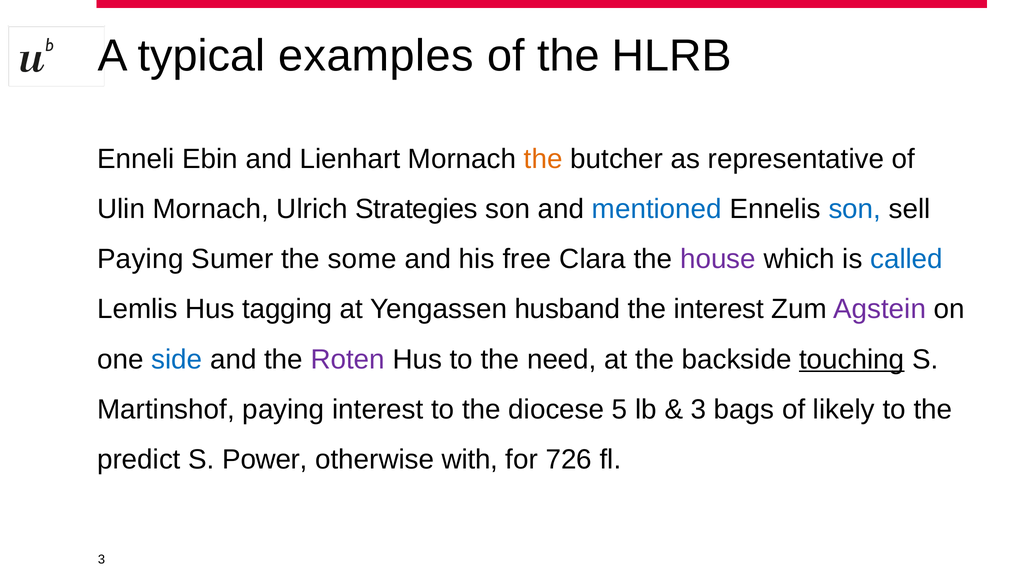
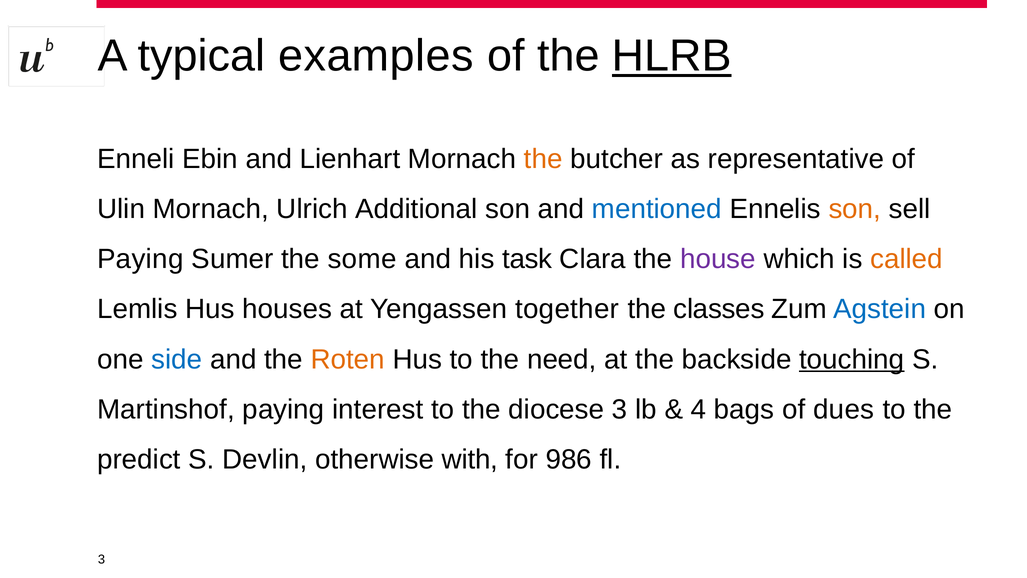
HLRB underline: none -> present
Strategies: Strategies -> Additional
son at (855, 209) colour: blue -> orange
free: free -> task
called colour: blue -> orange
tagging: tagging -> houses
husband: husband -> together
the interest: interest -> classes
Agstein colour: purple -> blue
Roten colour: purple -> orange
diocese 5: 5 -> 3
3 at (699, 409): 3 -> 4
likely: likely -> dues
Power: Power -> Devlin
726: 726 -> 986
